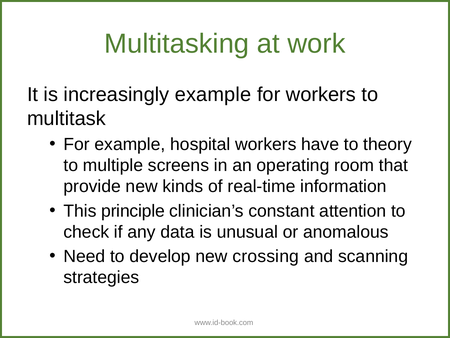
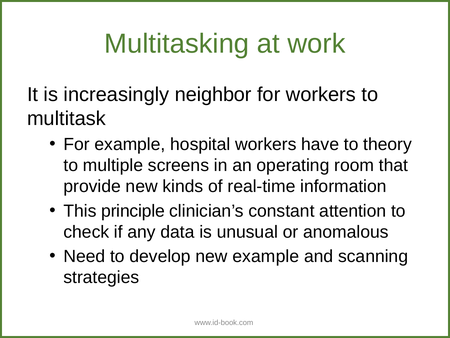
increasingly example: example -> neighbor
new crossing: crossing -> example
